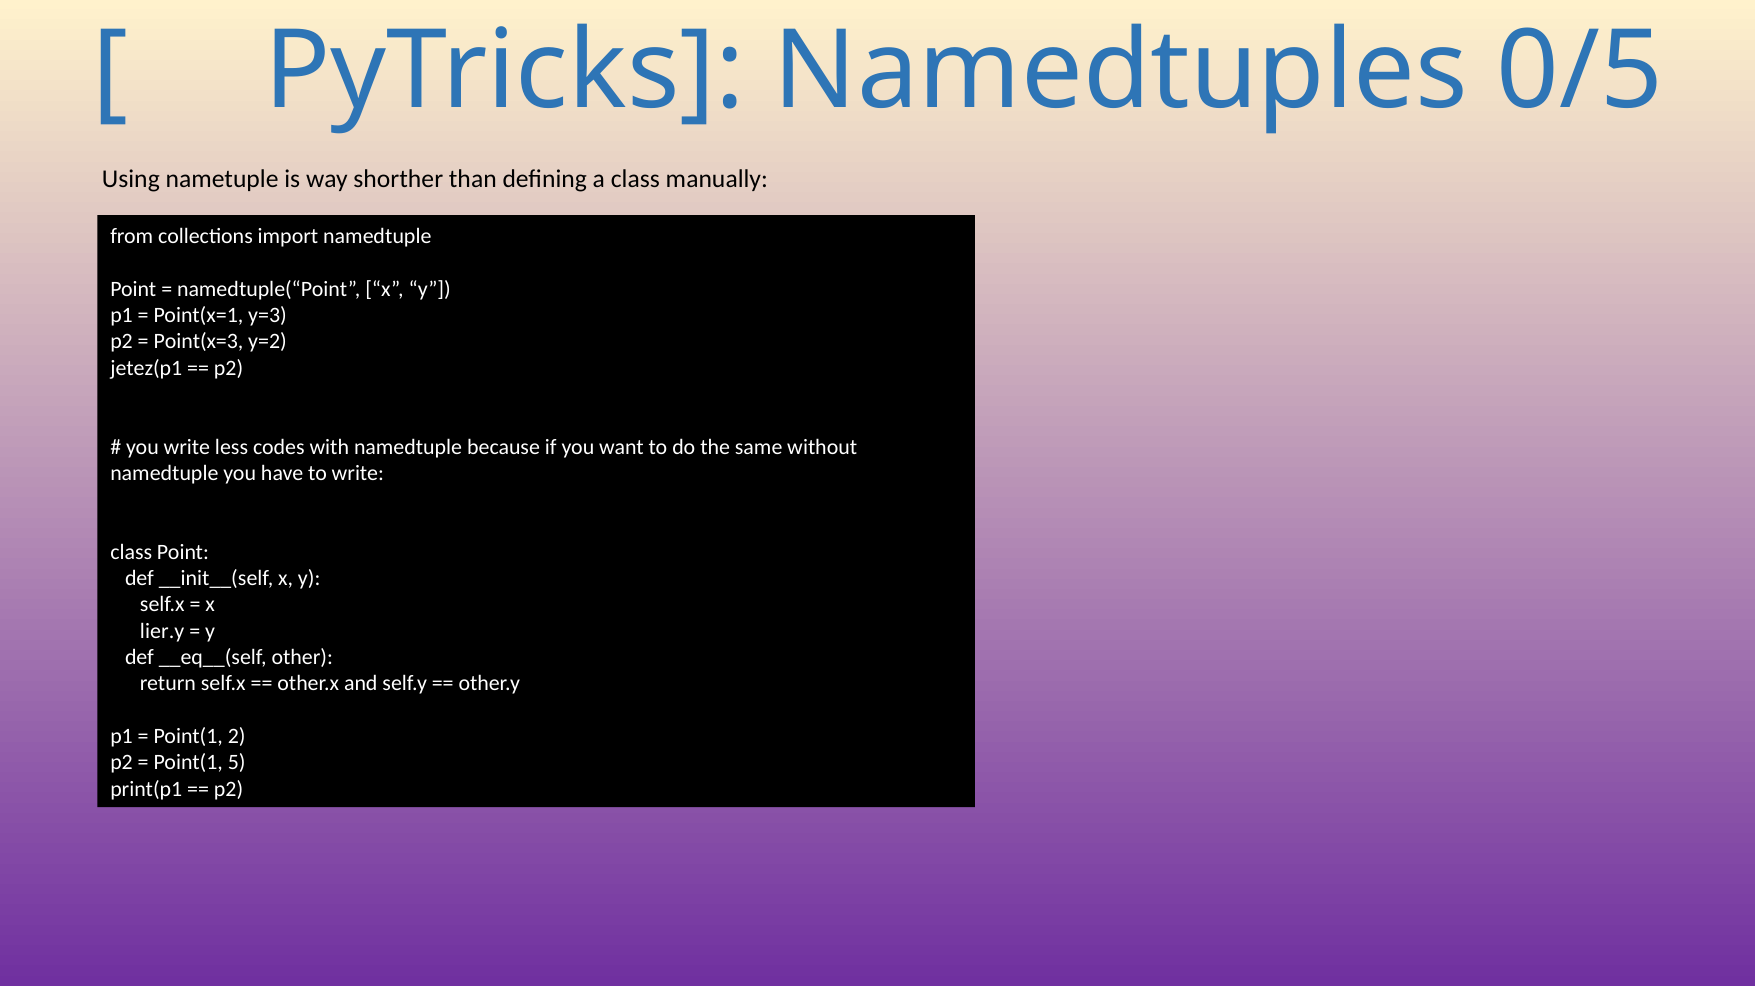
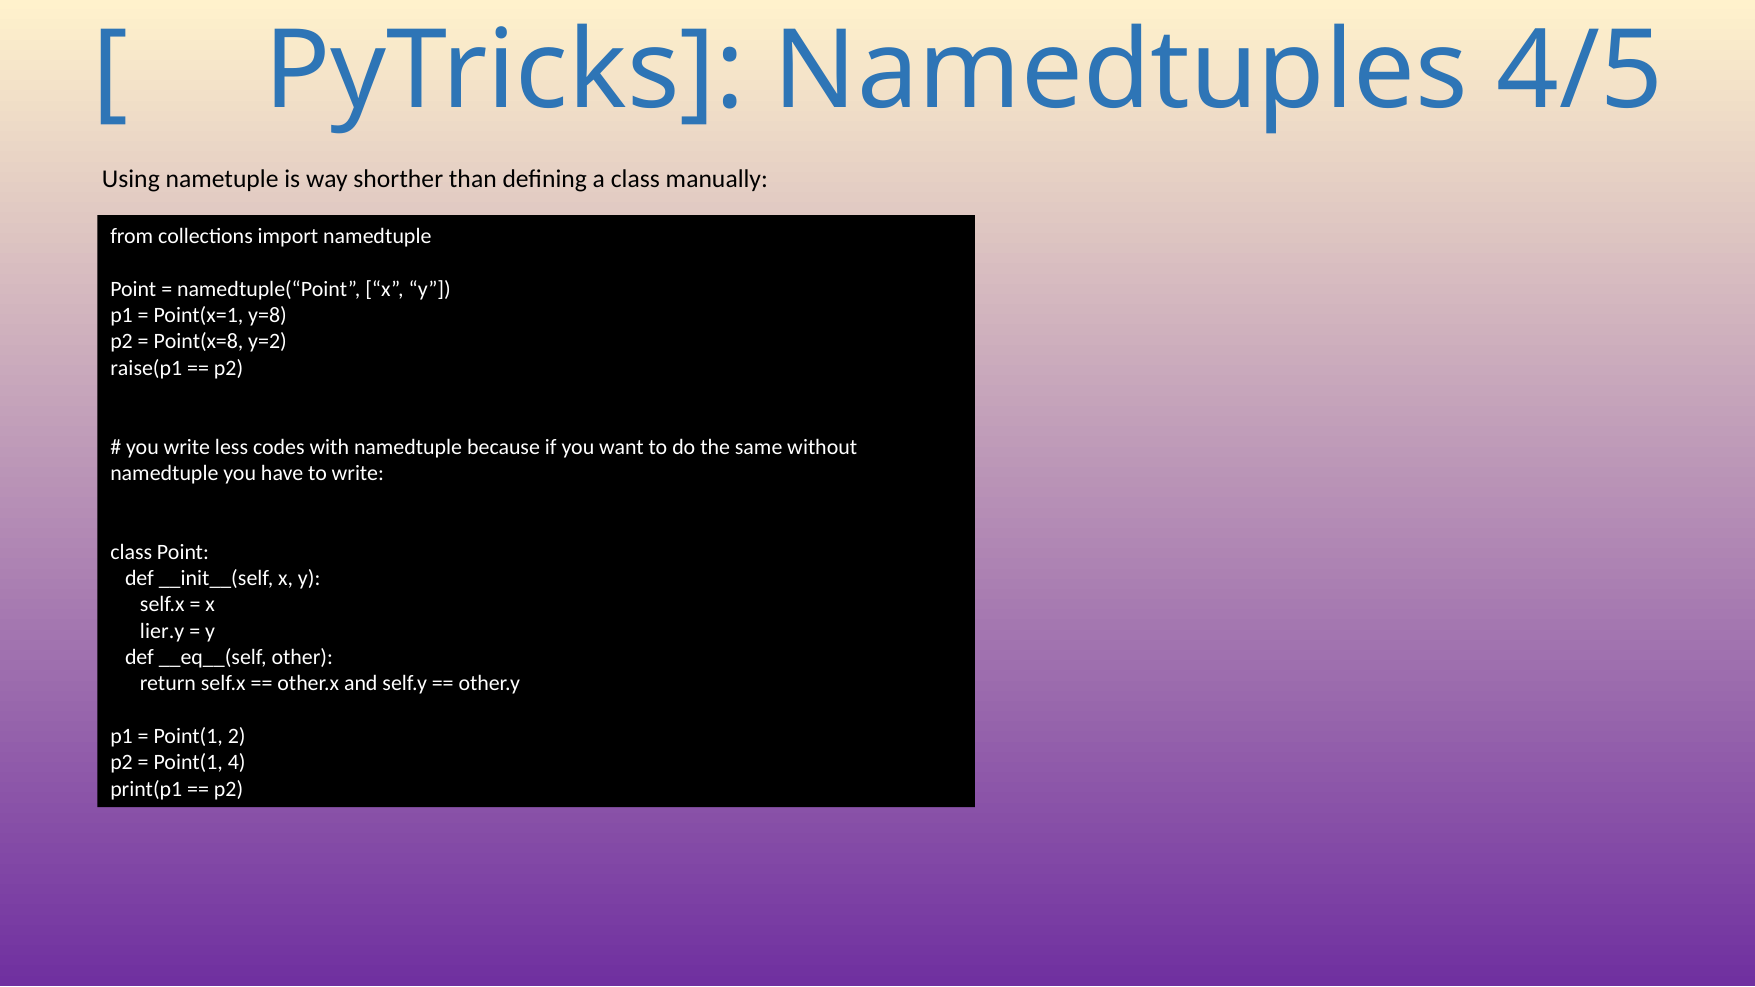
0/5: 0/5 -> 4/5
y=3: y=3 -> y=8
Point(x=3: Point(x=3 -> Point(x=8
jetez(p1: jetez(p1 -> raise(p1
5: 5 -> 4
